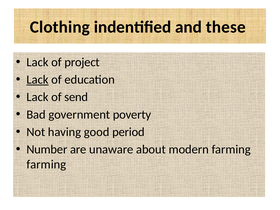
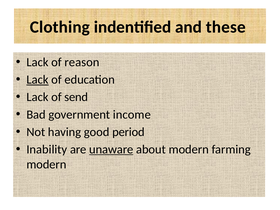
project: project -> reason
poverty: poverty -> income
Number: Number -> Inability
unaware underline: none -> present
farming at (46, 164): farming -> modern
